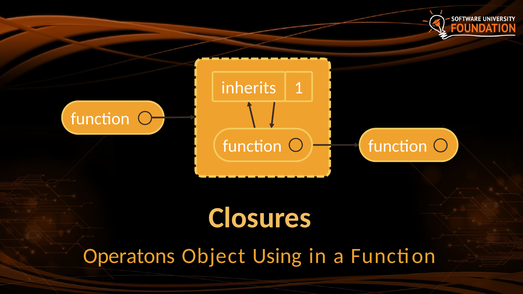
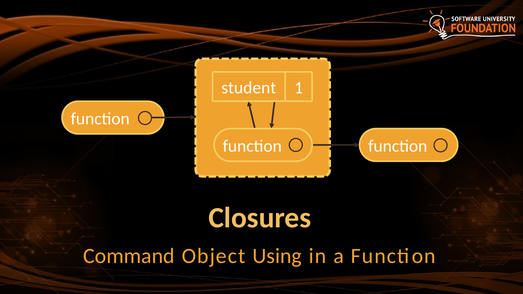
inherits: inherits -> student
Operatons: Operatons -> Command
